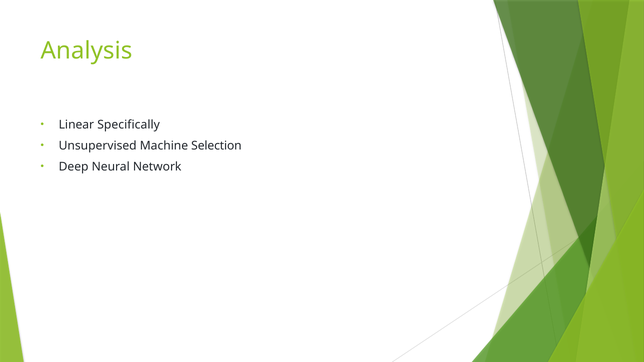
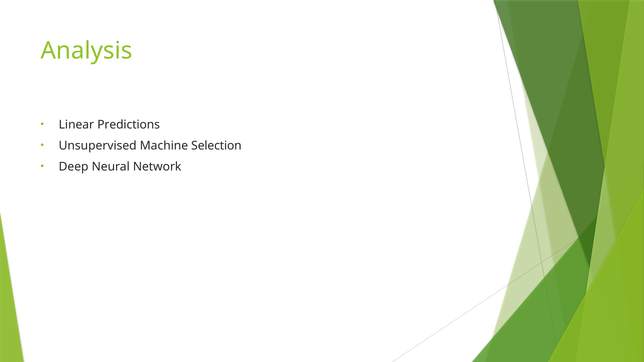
Specifically: Specifically -> Predictions
